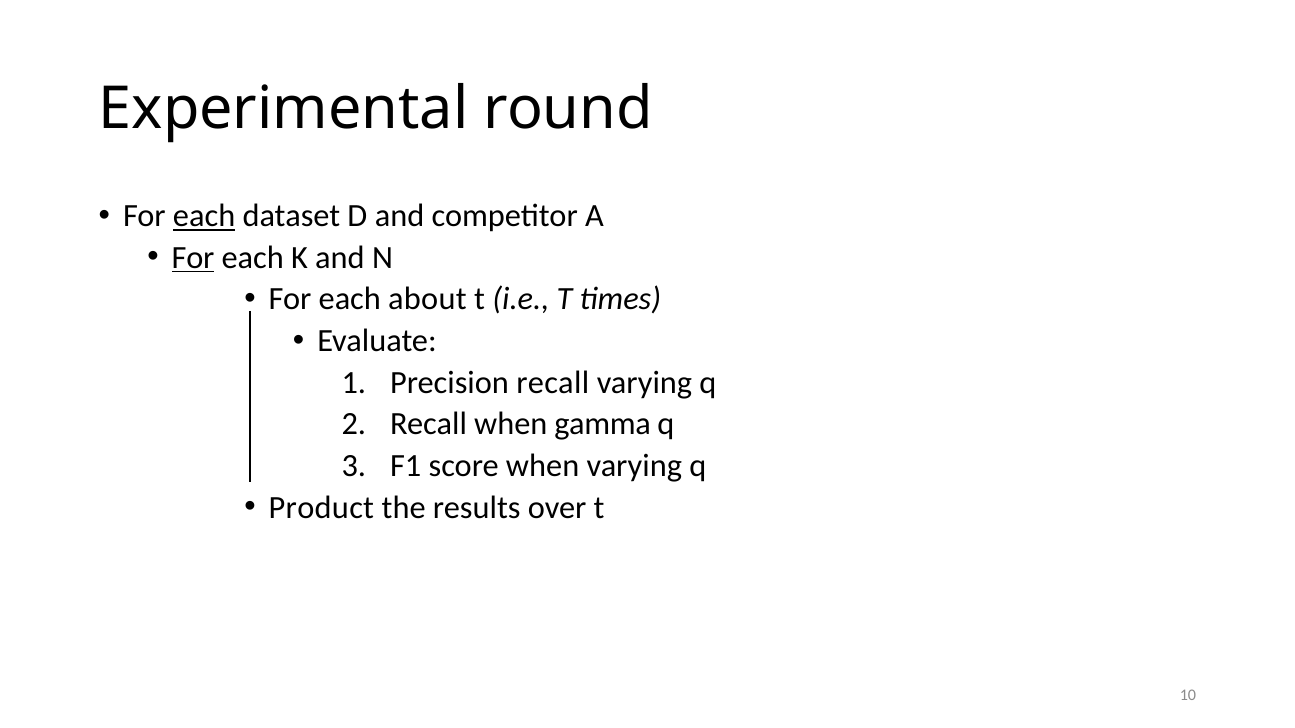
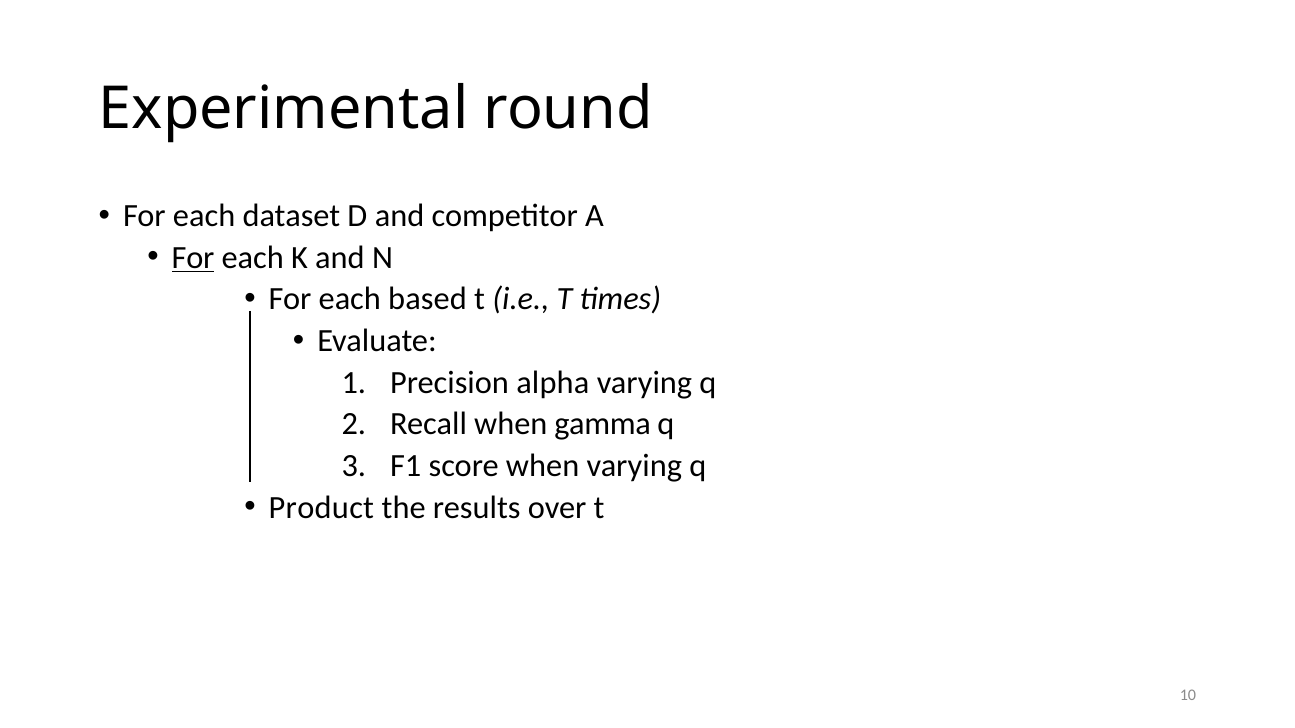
each at (204, 216) underline: present -> none
about: about -> based
Precision recall: recall -> alpha
